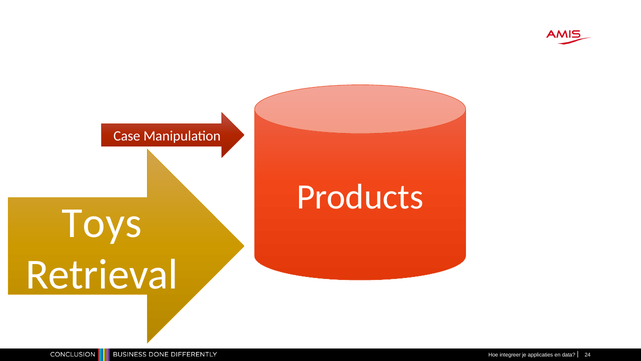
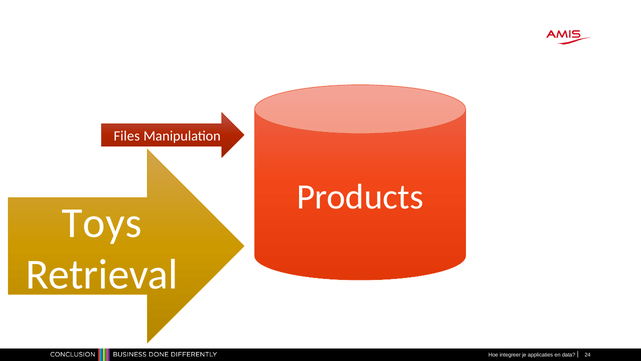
Case: Case -> Files
